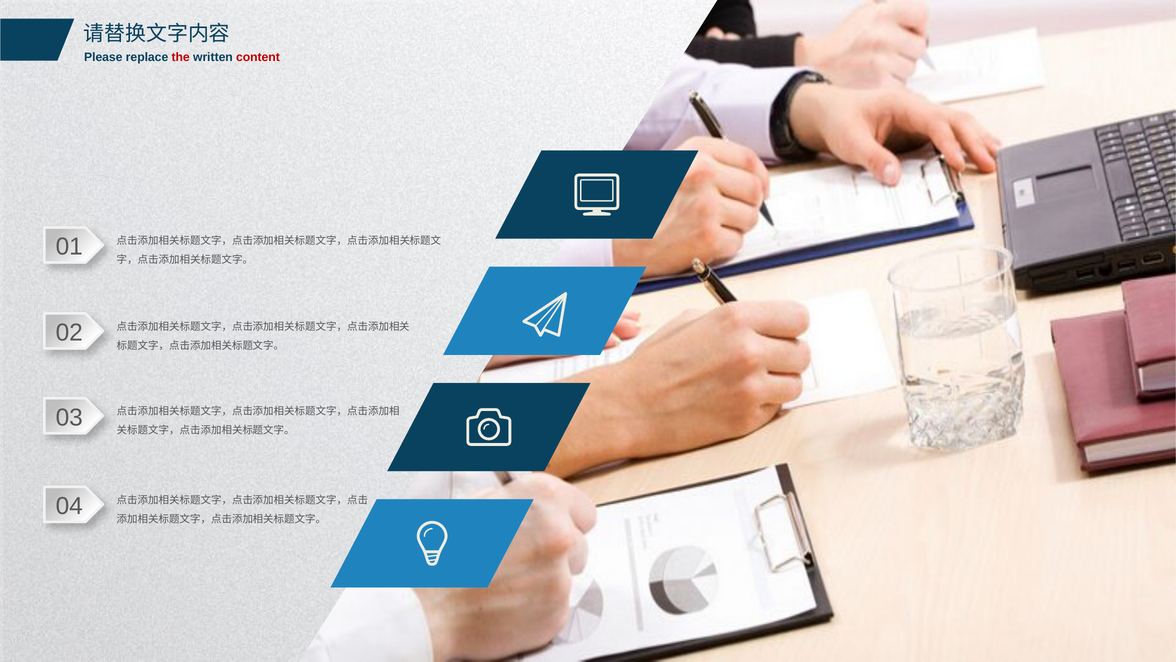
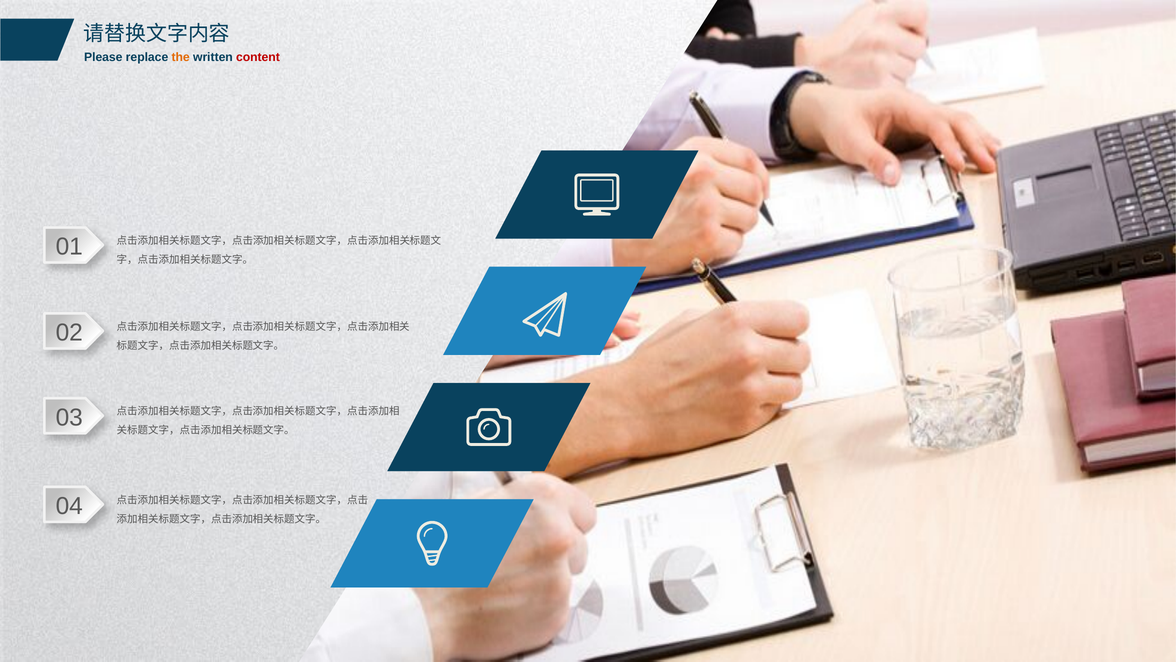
the colour: red -> orange
